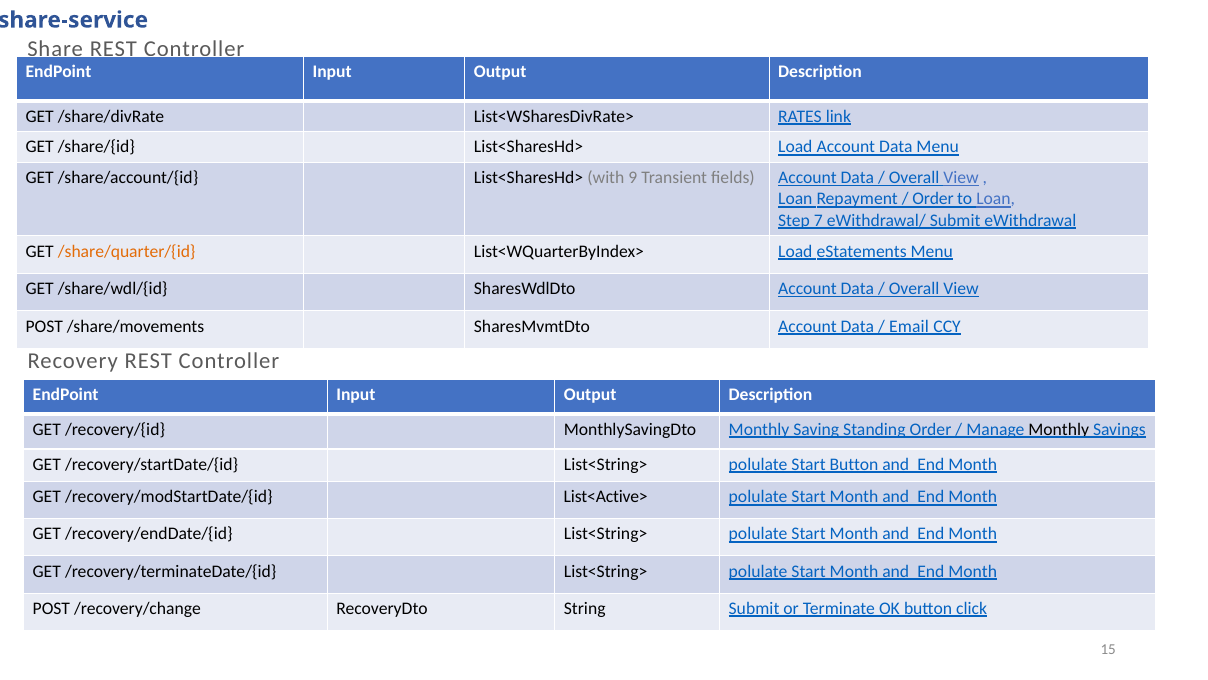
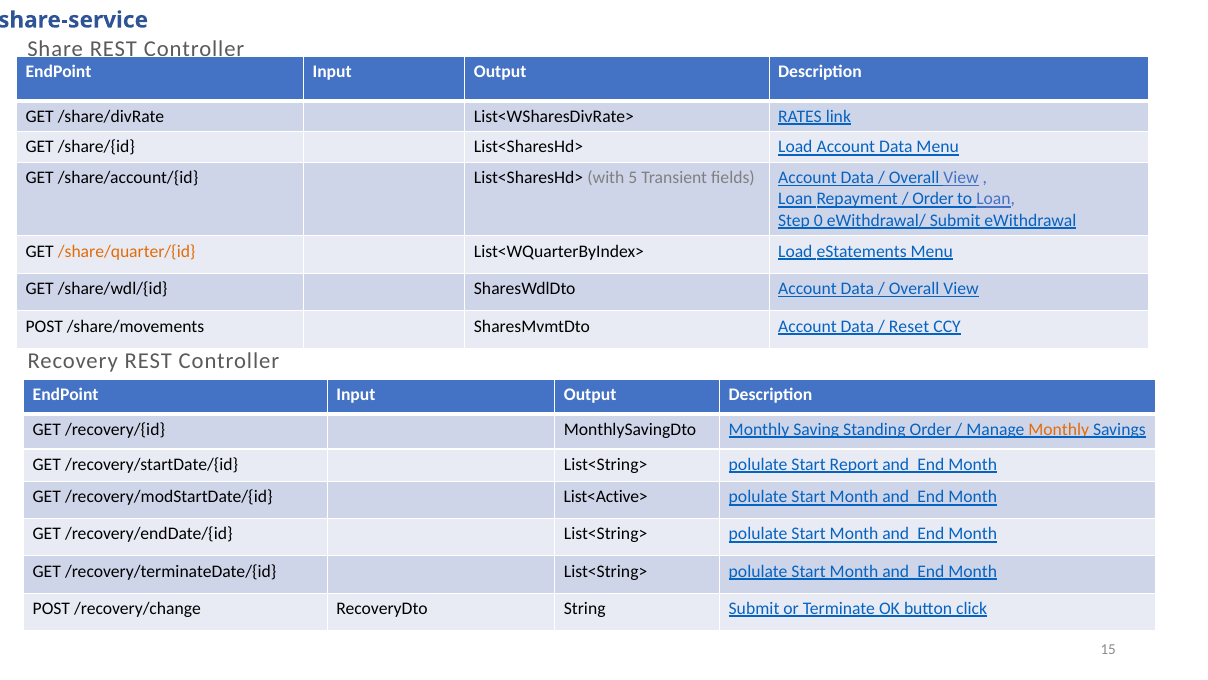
9: 9 -> 5
7: 7 -> 0
Email: Email -> Reset
Monthly at (1059, 429) colour: black -> orange
Start Button: Button -> Report
